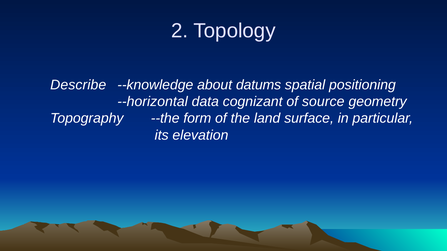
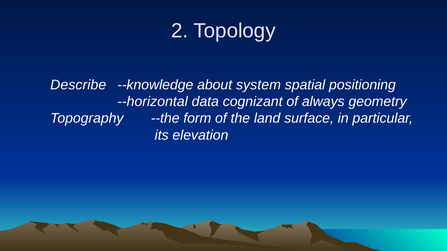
datums: datums -> system
source: source -> always
